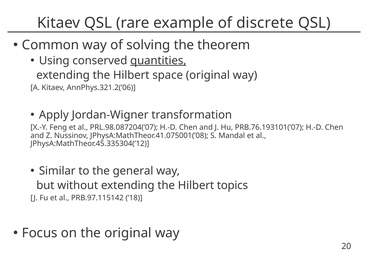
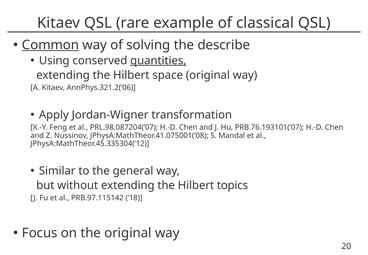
discrete: discrete -> classical
Common underline: none -> present
theorem: theorem -> describe
